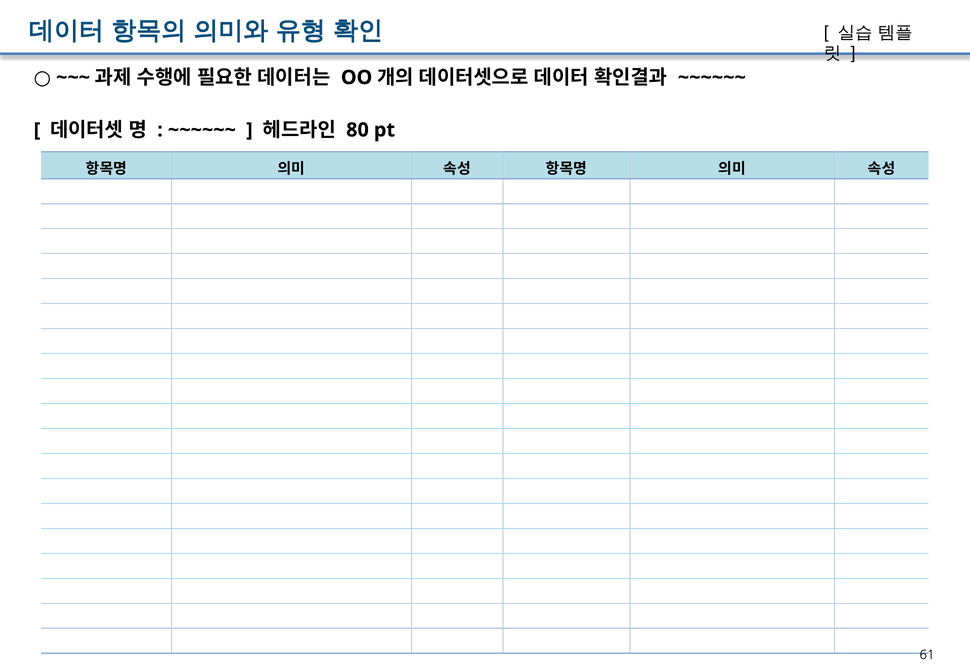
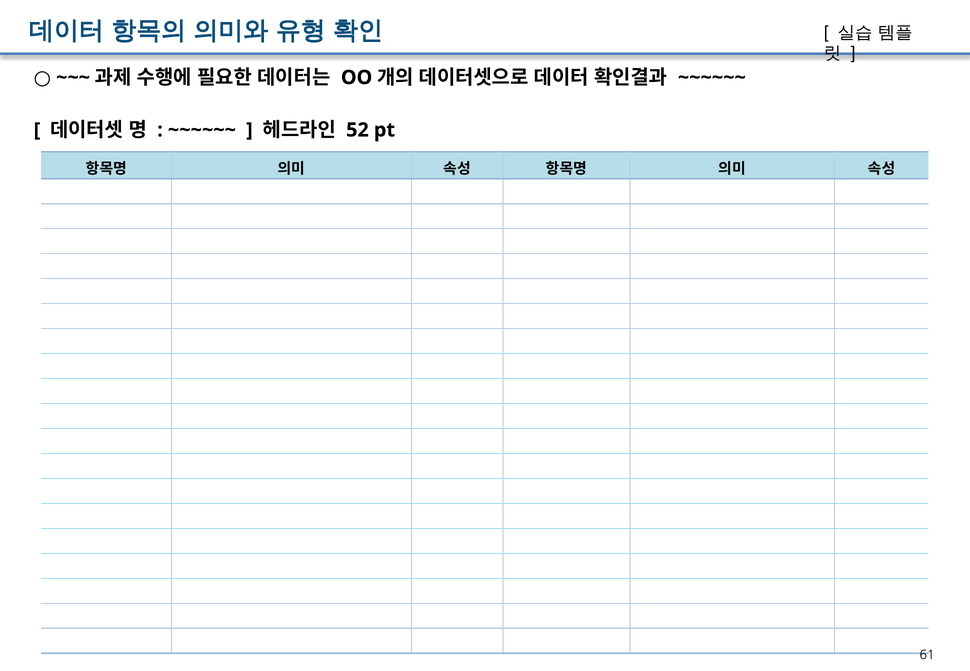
80: 80 -> 52
